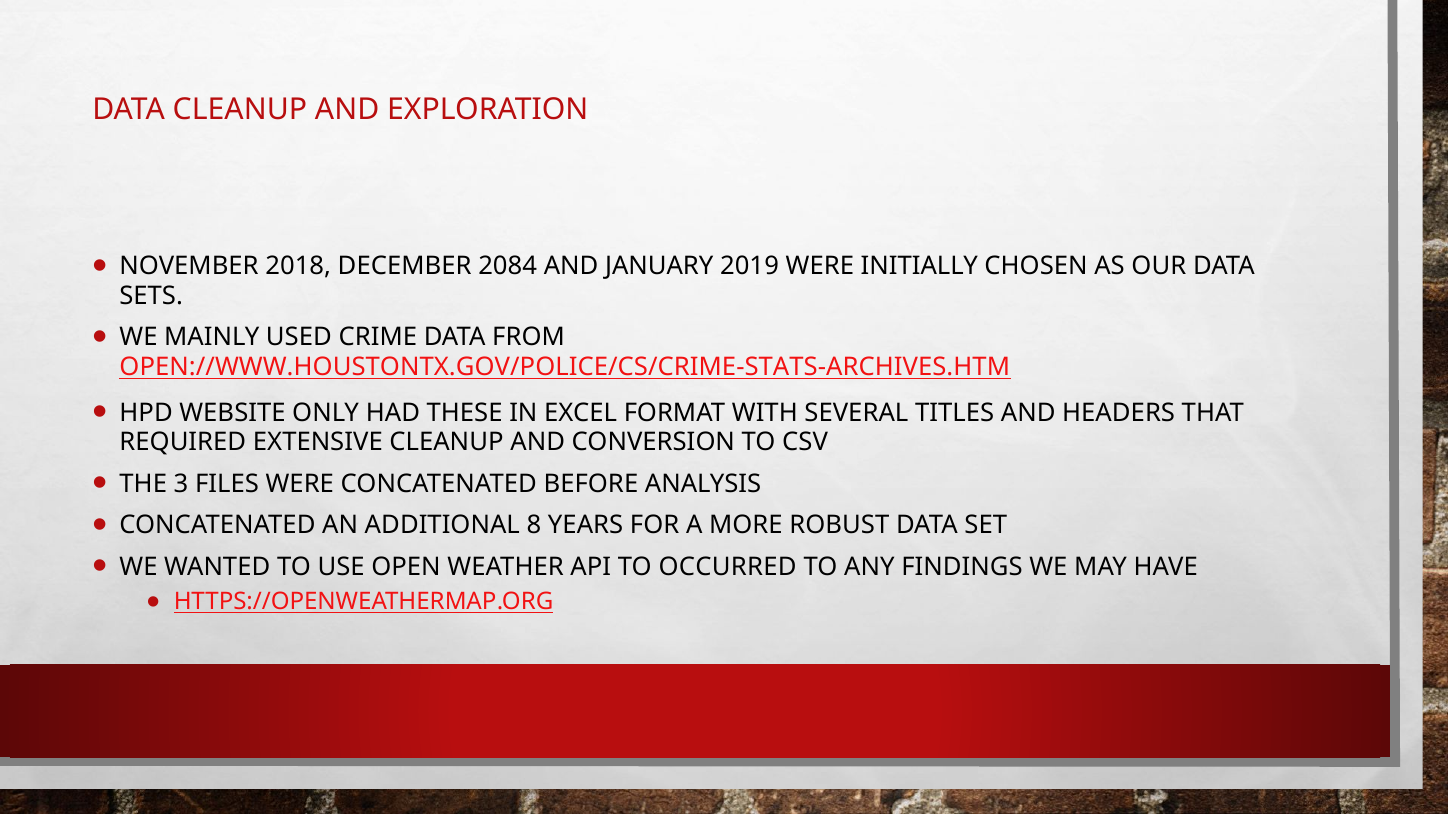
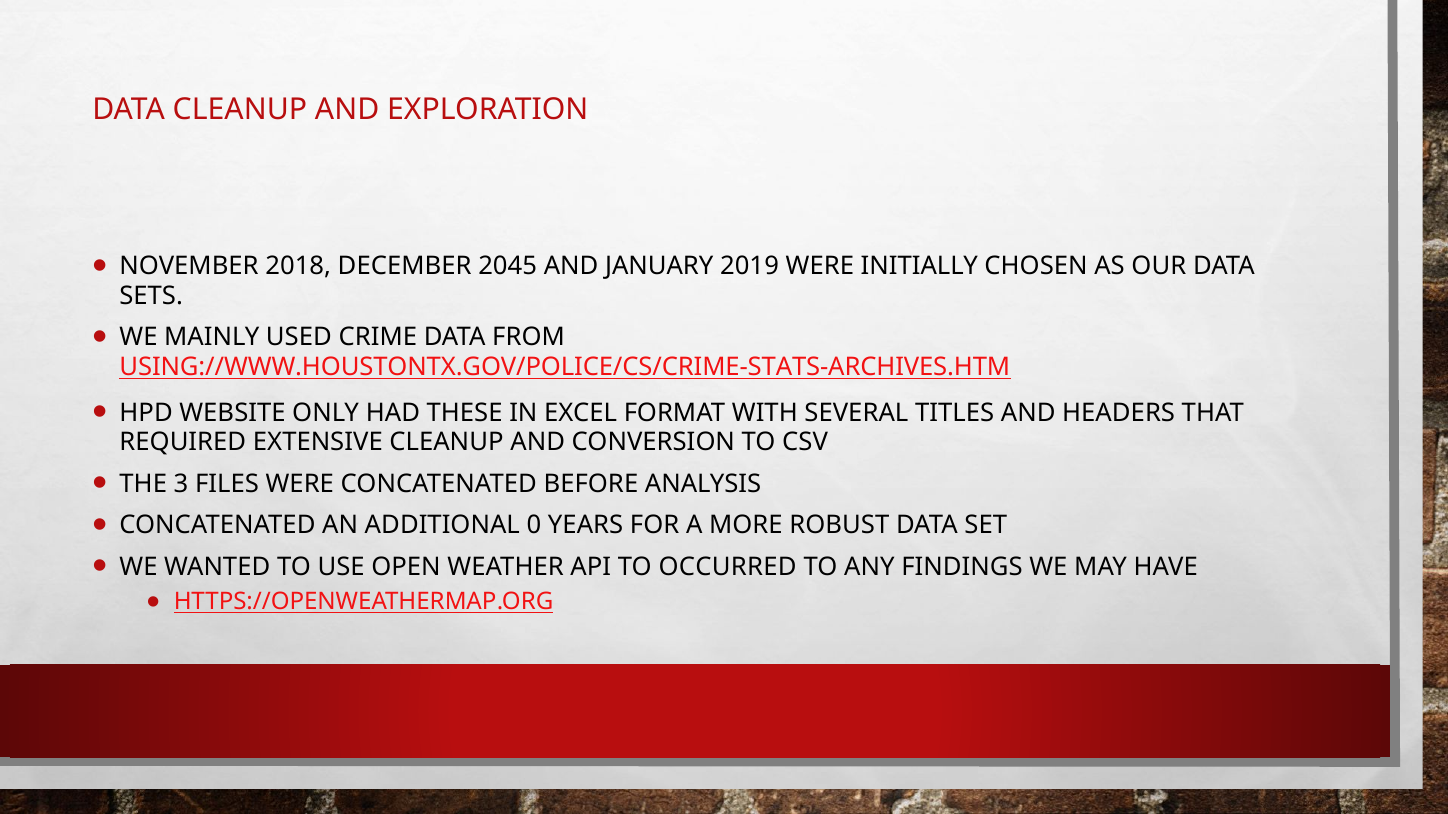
2084: 2084 -> 2045
OPEN://WWW.HOUSTONTX.GOV/POLICE/CS/CRIME-STATS-ARCHIVES.HTM: OPEN://WWW.HOUSTONTX.GOV/POLICE/CS/CRIME-STATS-ARCHIVES.HTM -> USING://WWW.HOUSTONTX.GOV/POLICE/CS/CRIME-STATS-ARCHIVES.HTM
8: 8 -> 0
